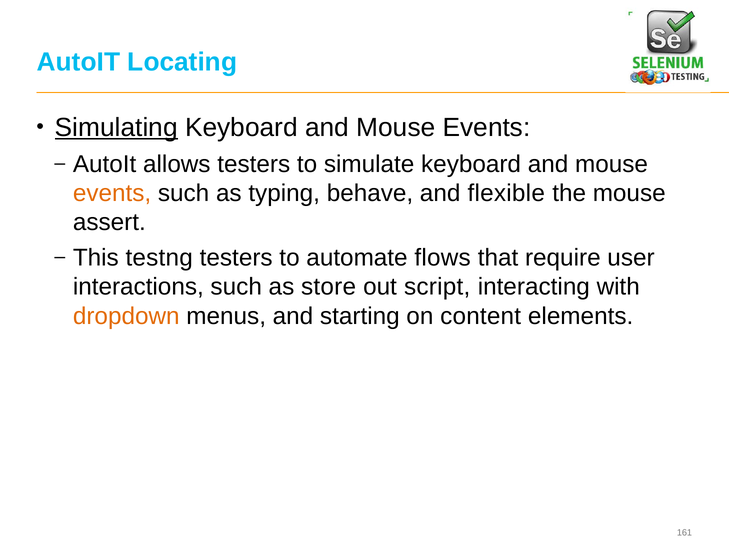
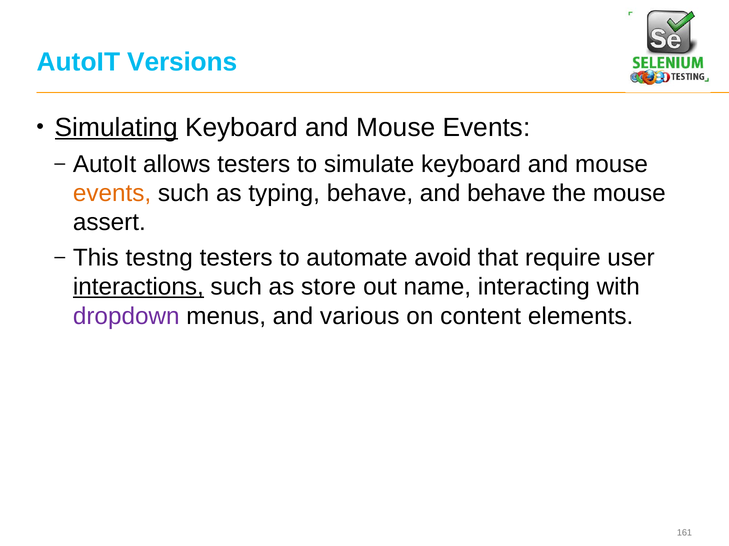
Locating: Locating -> Versions
and flexible: flexible -> behave
flows: flows -> avoid
interactions underline: none -> present
script: script -> name
dropdown colour: orange -> purple
starting: starting -> various
